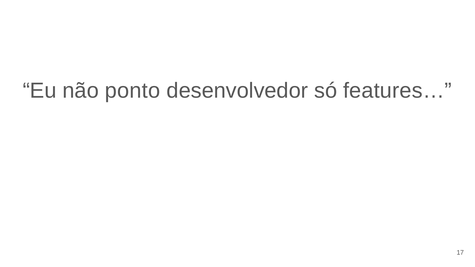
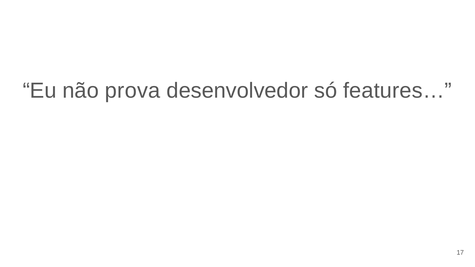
ponto: ponto -> prova
